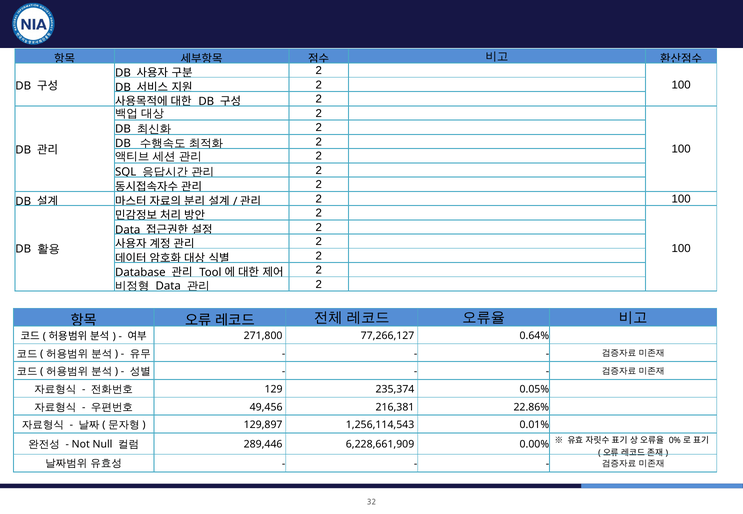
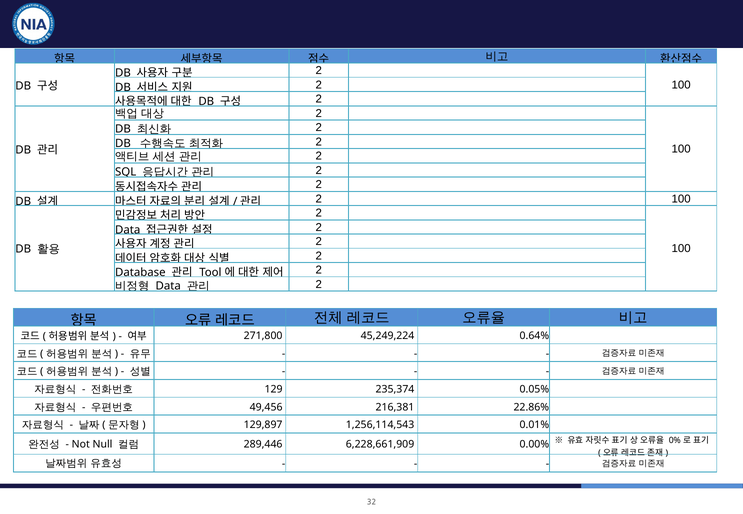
77,266,127: 77,266,127 -> 45,249,224
